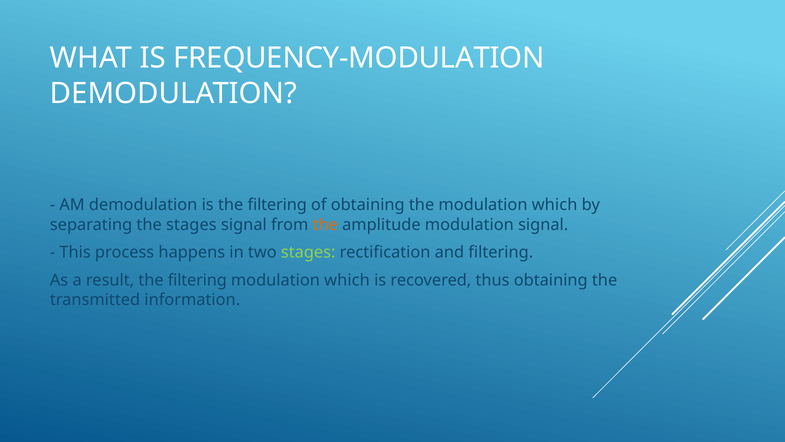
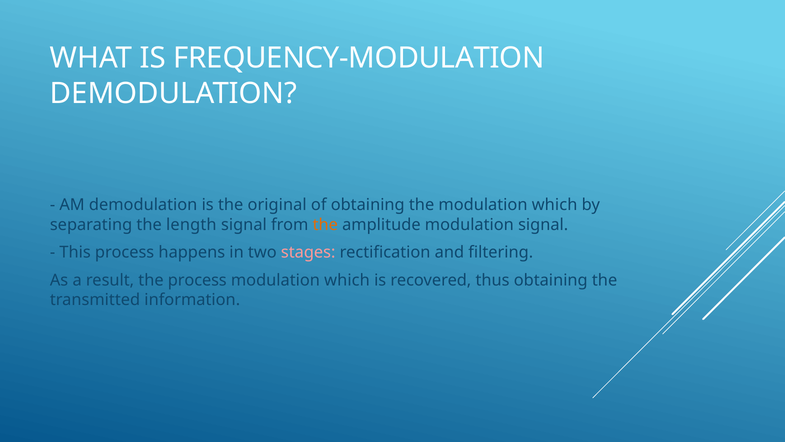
is the filtering: filtering -> original
the stages: stages -> length
stages at (308, 252) colour: light green -> pink
result the filtering: filtering -> process
